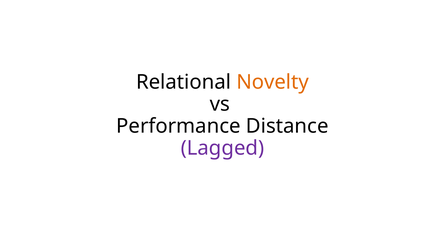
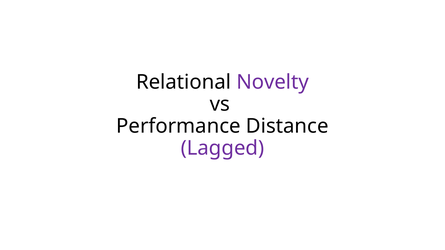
Novelty colour: orange -> purple
